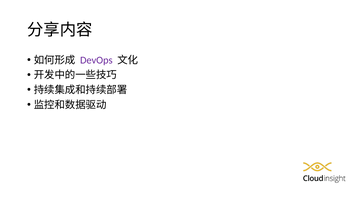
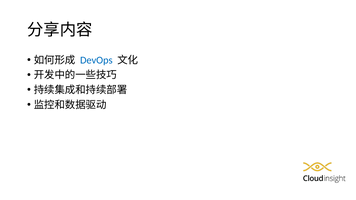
DevOps colour: purple -> blue
